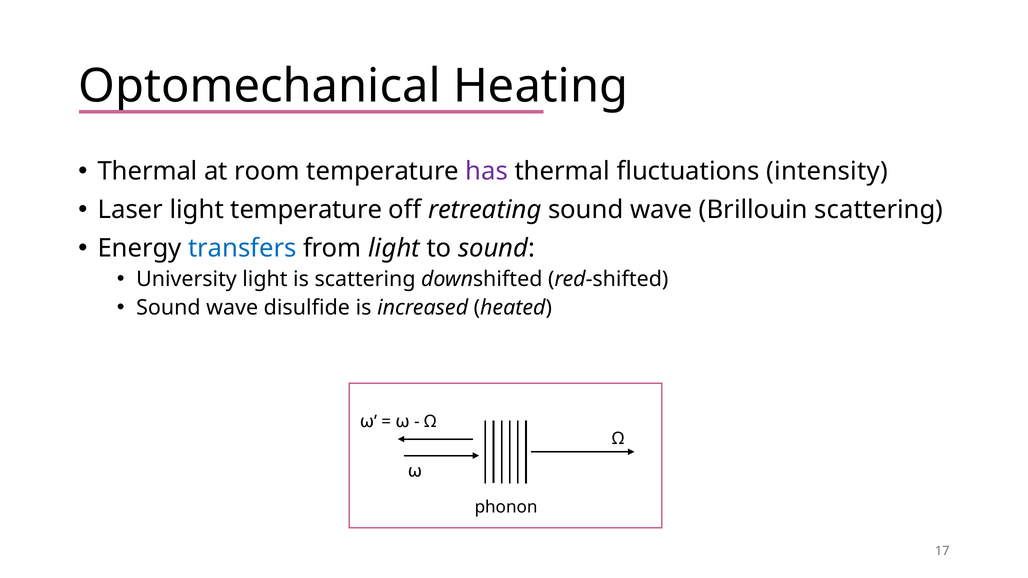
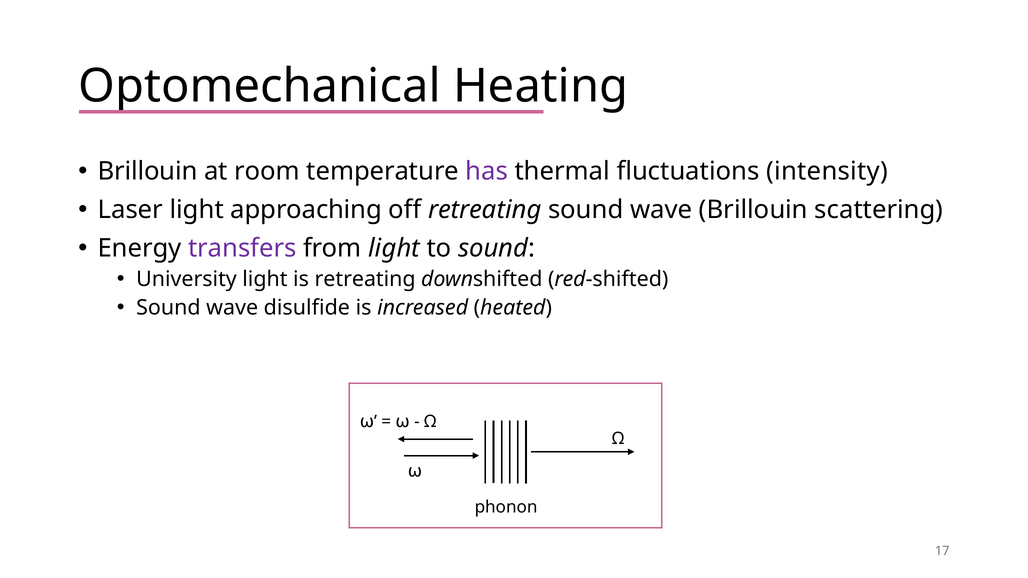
Thermal at (148, 172): Thermal -> Brillouin
light temperature: temperature -> approaching
transfers colour: blue -> purple
is scattering: scattering -> retreating
